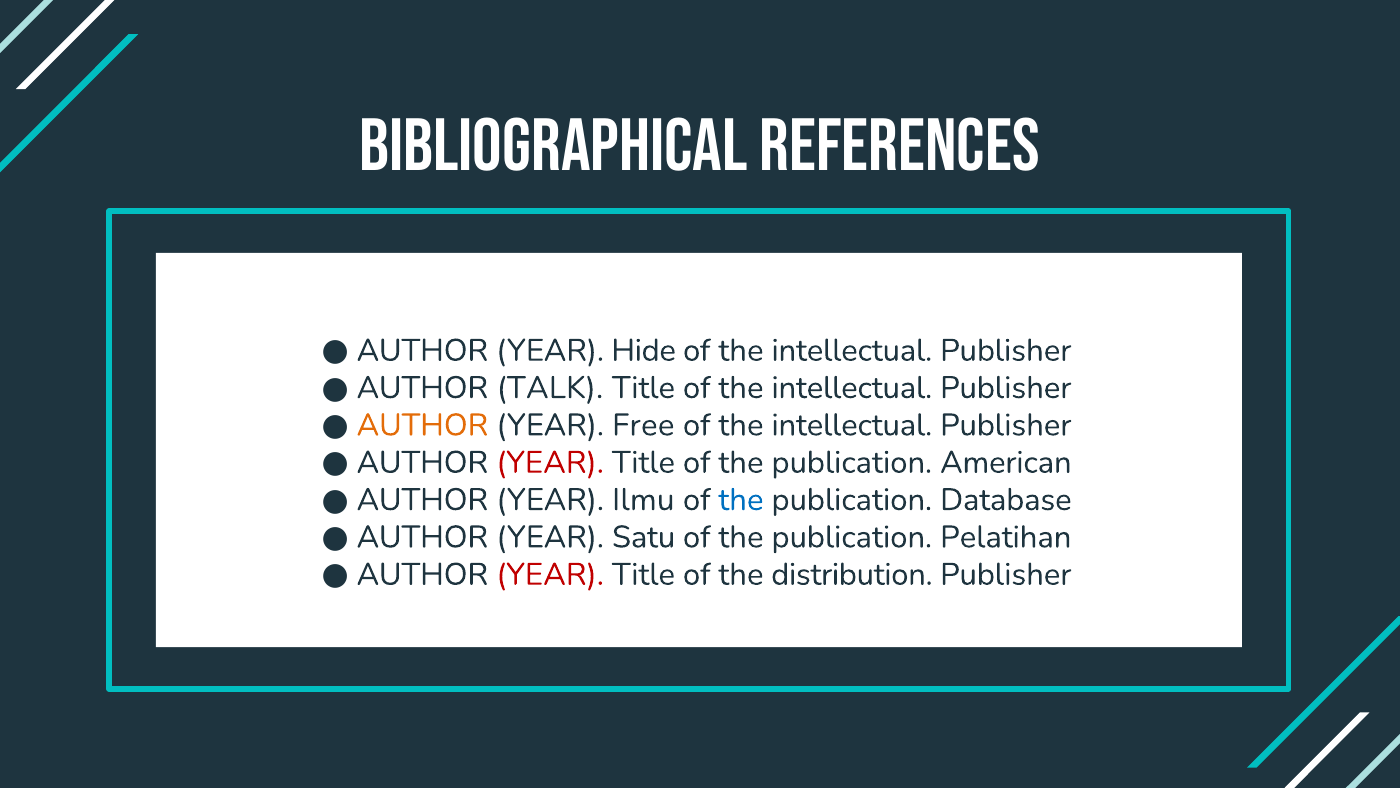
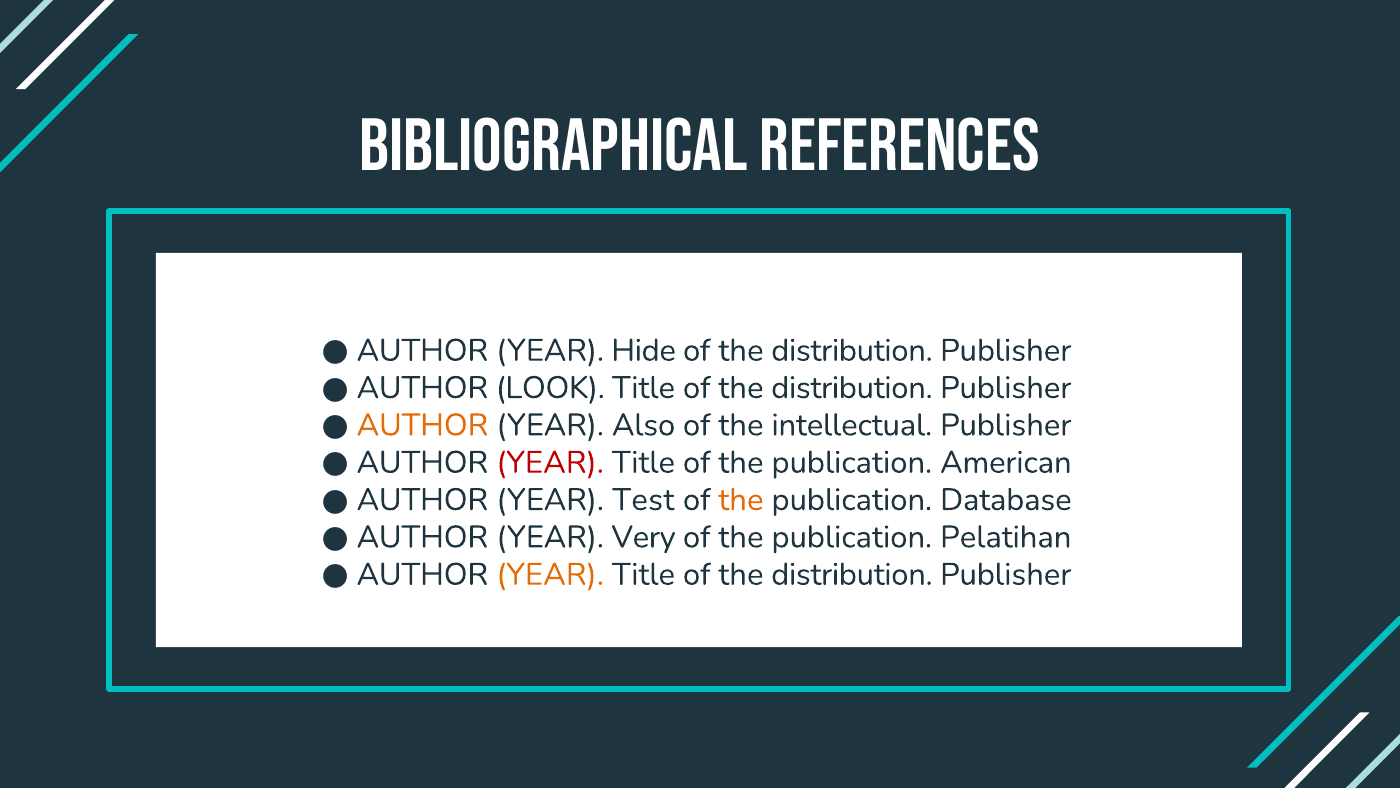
intellectual at (852, 350): intellectual -> distribution
TALK: TALK -> LOOK
intellectual at (852, 388): intellectual -> distribution
Free: Free -> Also
Ilmu: Ilmu -> Test
the at (741, 499) colour: blue -> orange
Satu: Satu -> Very
YEAR at (550, 574) colour: red -> orange
